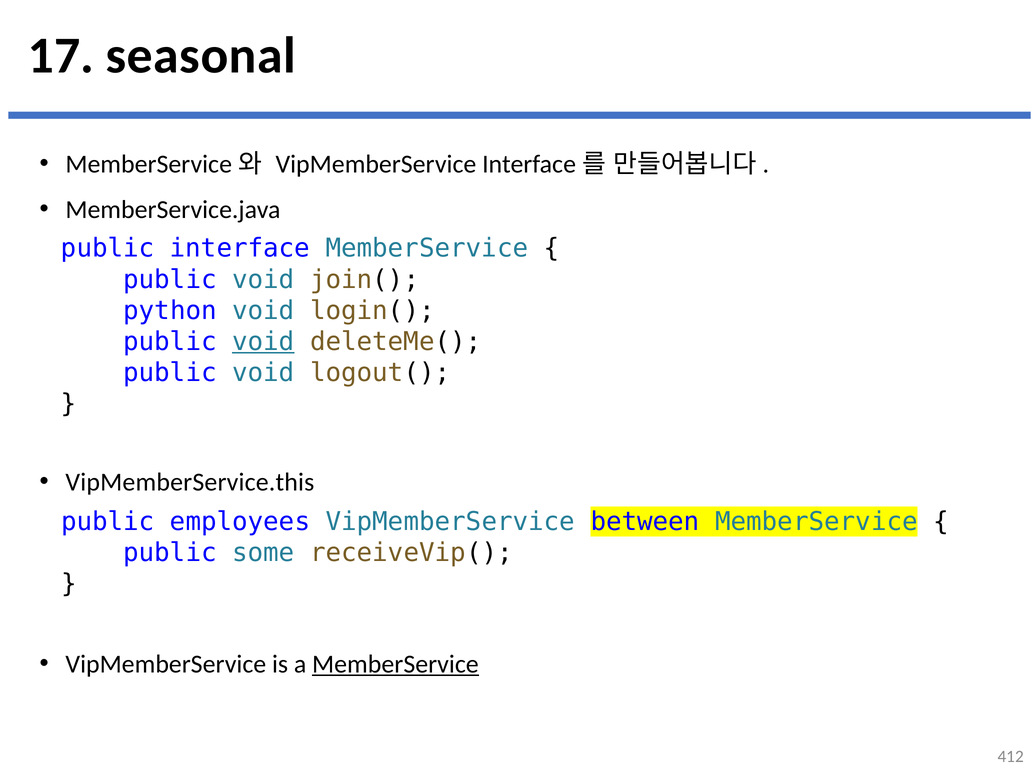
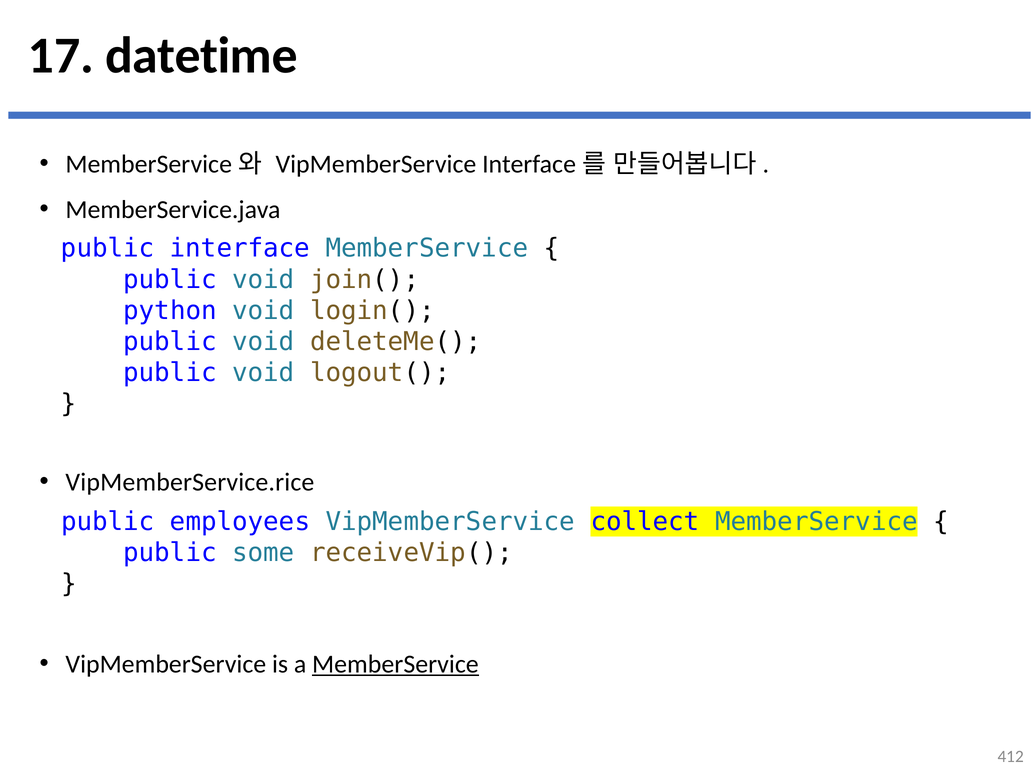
seasonal: seasonal -> datetime
void at (263, 342) underline: present -> none
VipMemberService.this: VipMemberService.this -> VipMemberService.rice
between: between -> collect
